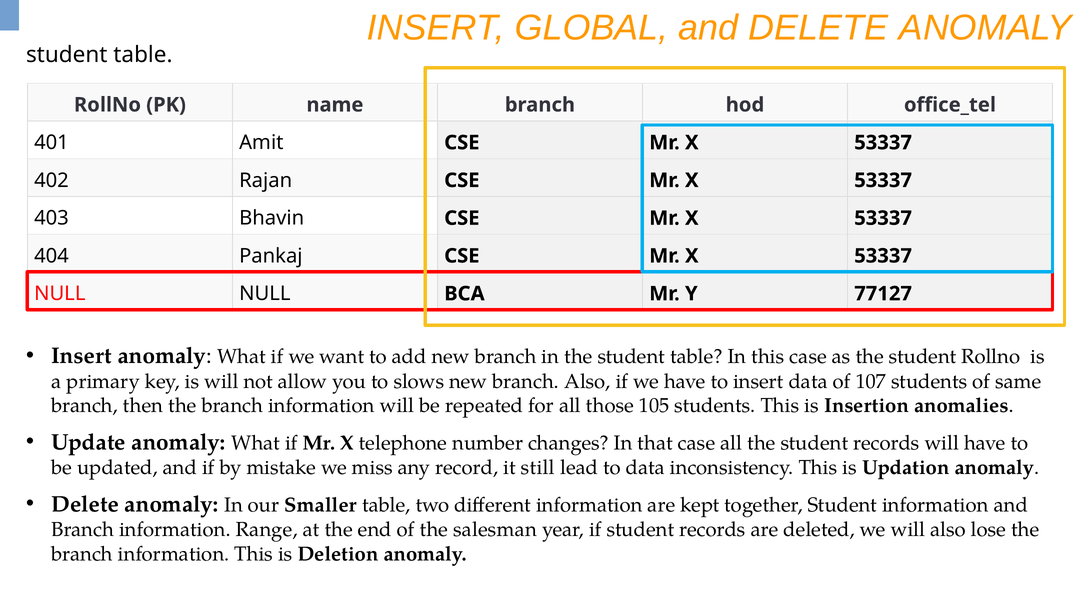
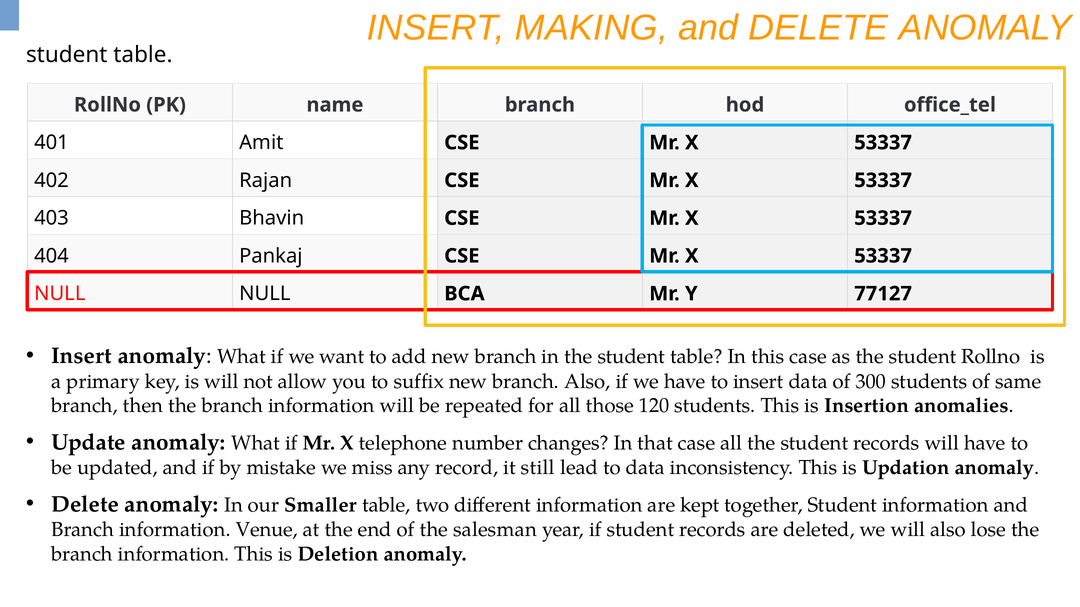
GLOBAL: GLOBAL -> MAKING
slows: slows -> suffix
107: 107 -> 300
105: 105 -> 120
Range: Range -> Venue
